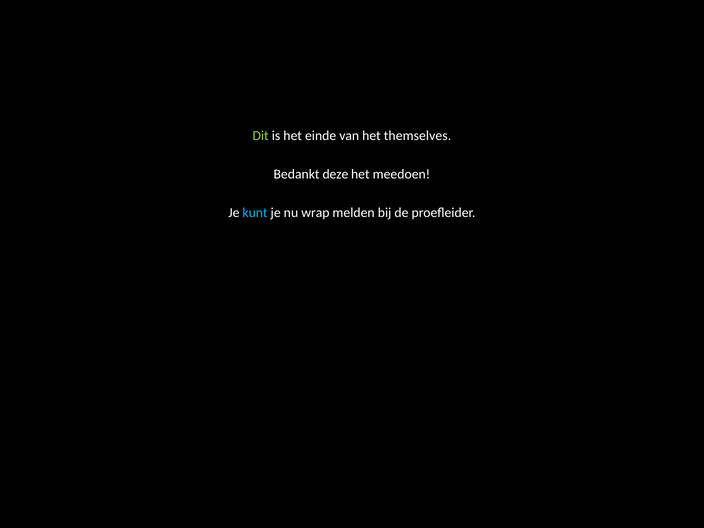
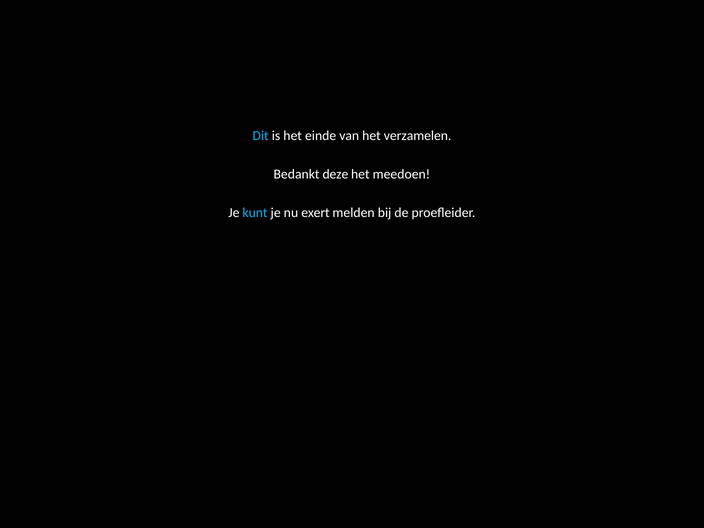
Dit colour: light green -> light blue
themselves: themselves -> verzamelen
wrap: wrap -> exert
